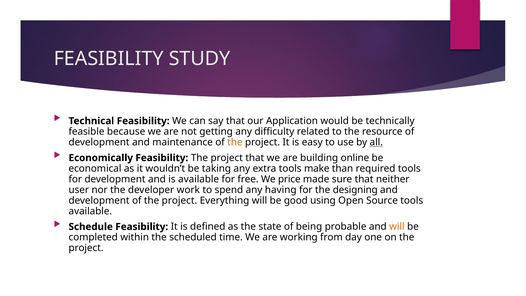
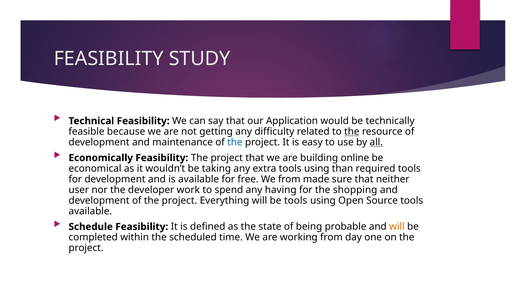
the at (352, 132) underline: none -> present
the at (235, 142) colour: orange -> blue
extra tools make: make -> using
We price: price -> from
designing: designing -> shopping
be good: good -> tools
